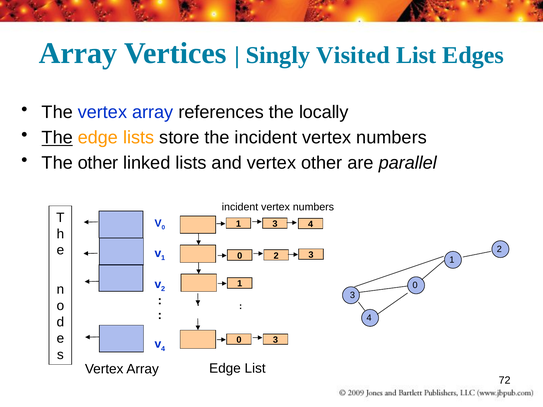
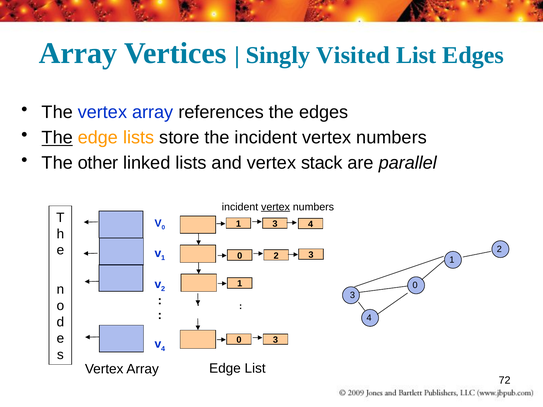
the locally: locally -> edges
vertex other: other -> stack
vertex at (276, 207) underline: none -> present
